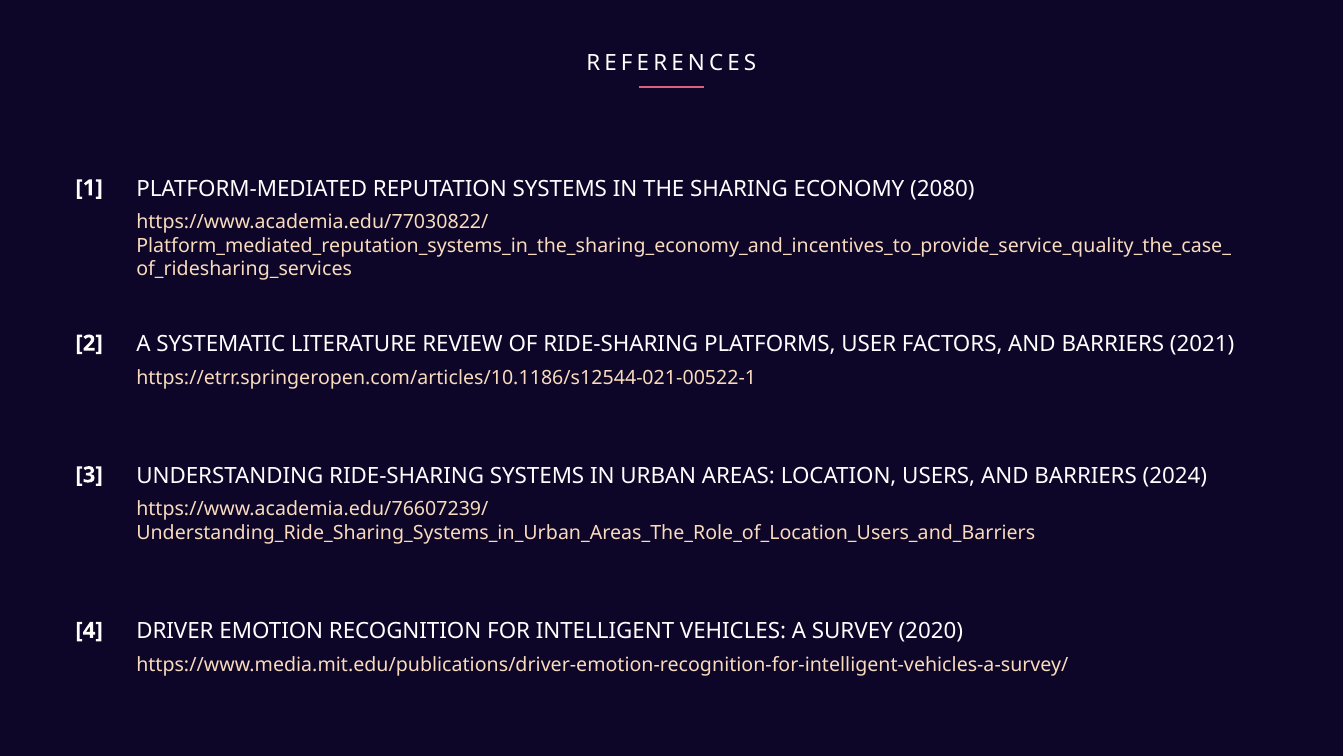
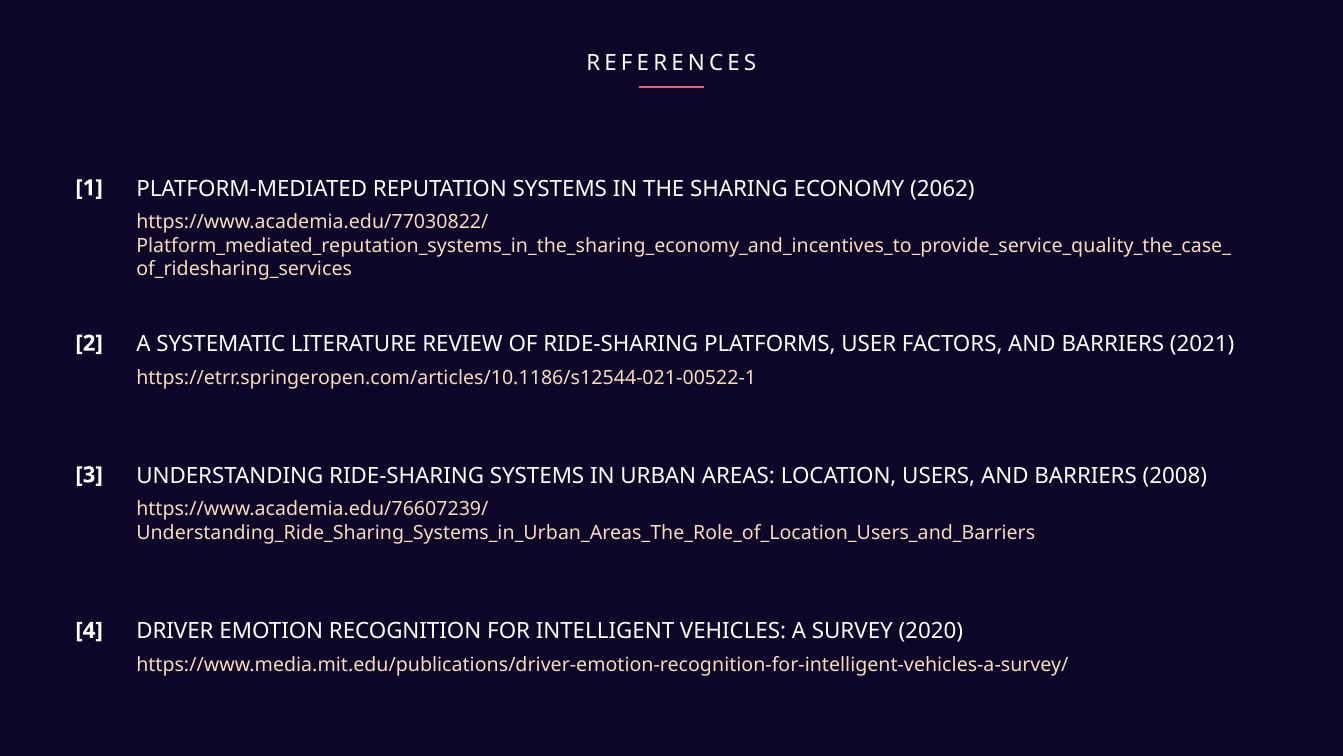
2080: 2080 -> 2062
2024: 2024 -> 2008
